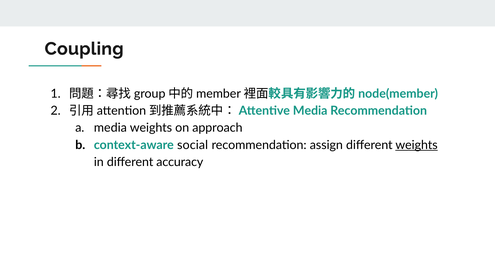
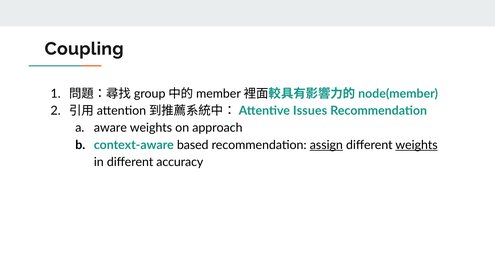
Media at (310, 111): Media -> Issues
media at (110, 128): media -> aware
social: social -> based
assign underline: none -> present
